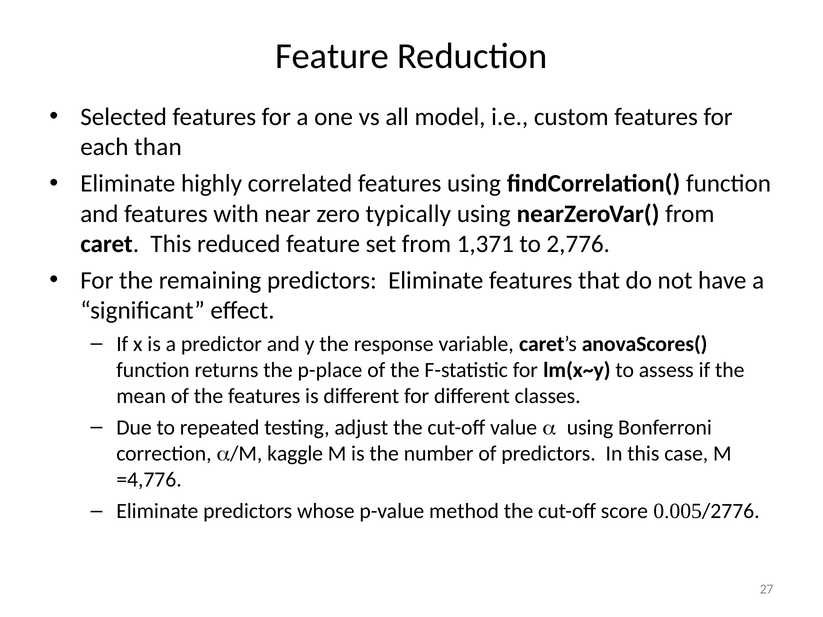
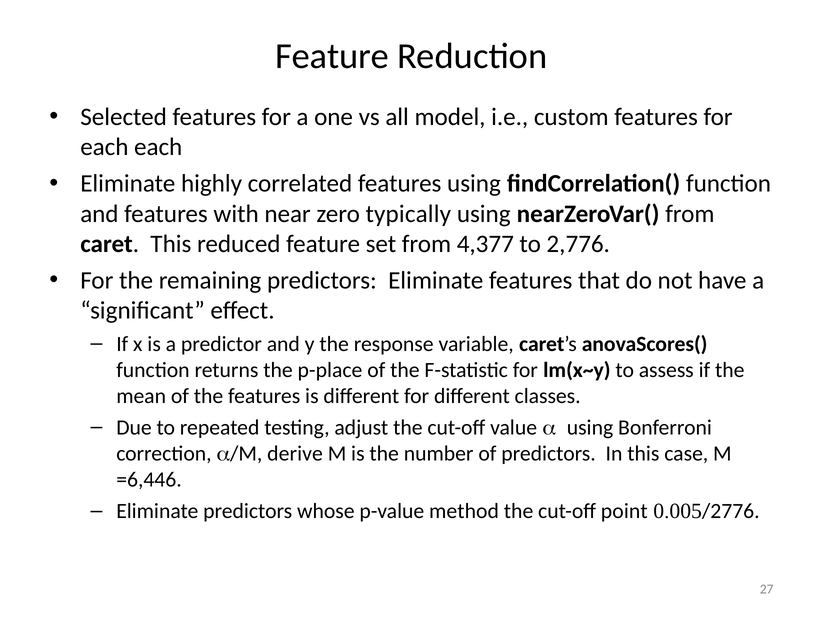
each than: than -> each
1,371: 1,371 -> 4,377
kaggle: kaggle -> derive
=4,776: =4,776 -> =6,446
score: score -> point
